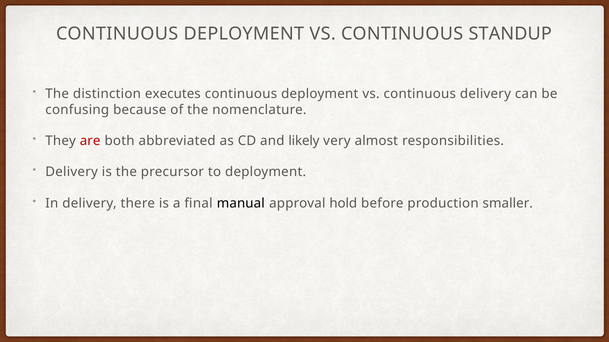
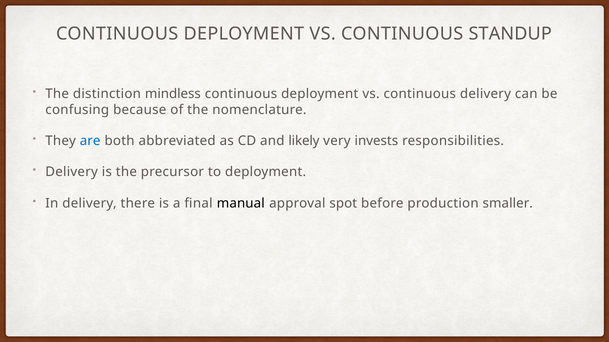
executes: executes -> mindless
are colour: red -> blue
almost: almost -> invests
hold: hold -> spot
